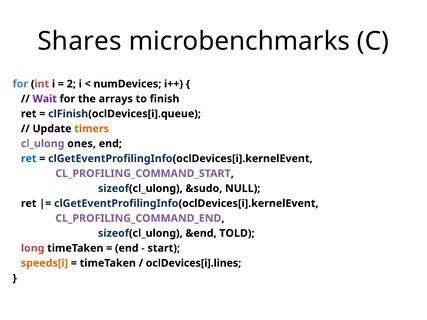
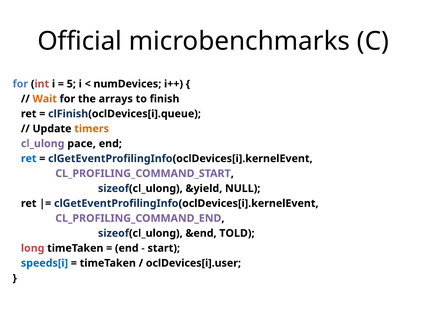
Shares: Shares -> Official
2: 2 -> 5
Wait colour: purple -> orange
ones: ones -> pace
&sudo: &sudo -> &yield
speeds[i colour: orange -> blue
oclDevices[i].lines: oclDevices[i].lines -> oclDevices[i].user
